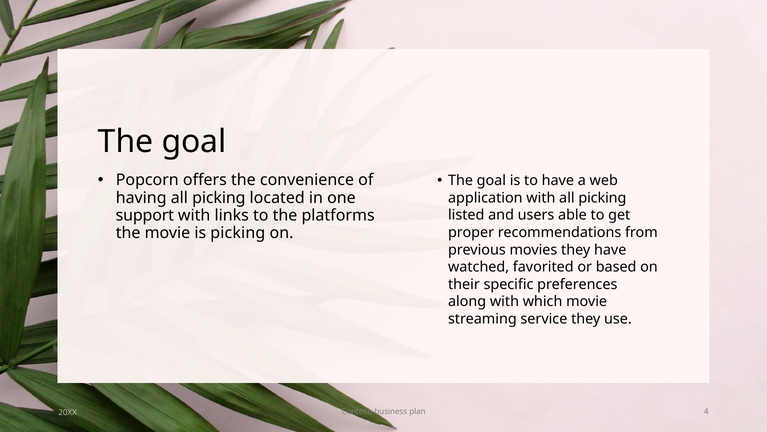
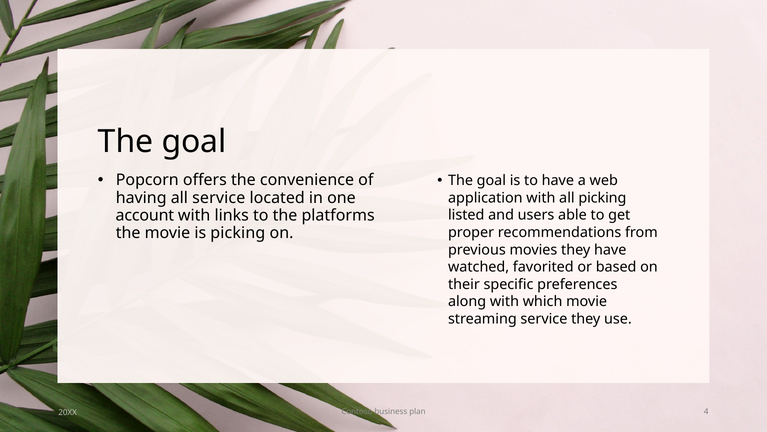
having all picking: picking -> service
support: support -> account
